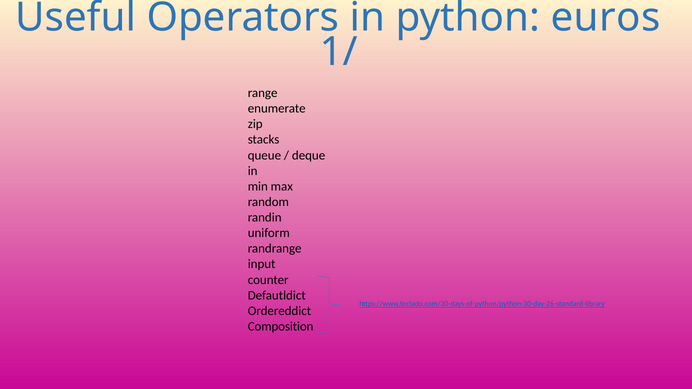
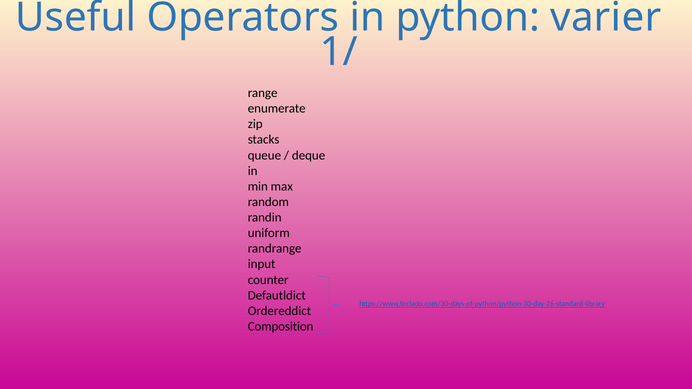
euros: euros -> varier
